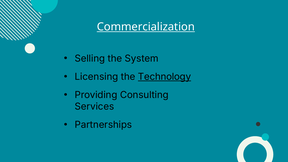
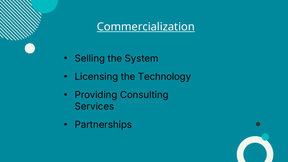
Technology underline: present -> none
